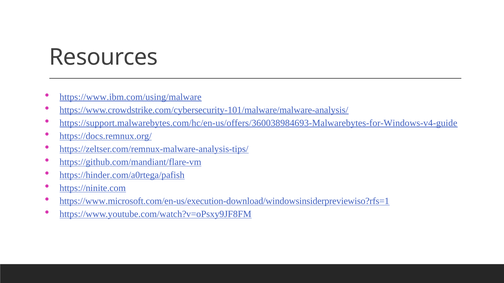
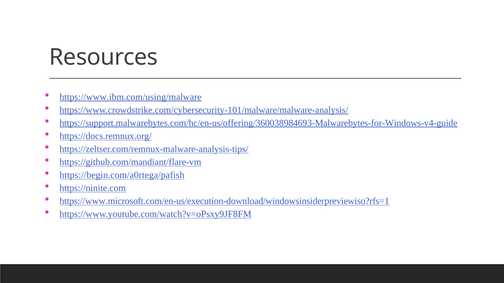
https://support.malwarebytes.com/hc/en-us/offers/360038984693-Malwarebytes-for-Windows-v4-guide: https://support.malwarebytes.com/hc/en-us/offers/360038984693-Malwarebytes-for-Windows-v4-guide -> https://support.malwarebytes.com/hc/en-us/offering/360038984693-Malwarebytes-for-Windows-v4-guide
https://hinder.com/a0rtega/pafish: https://hinder.com/a0rtega/pafish -> https://begin.com/a0rtega/pafish
